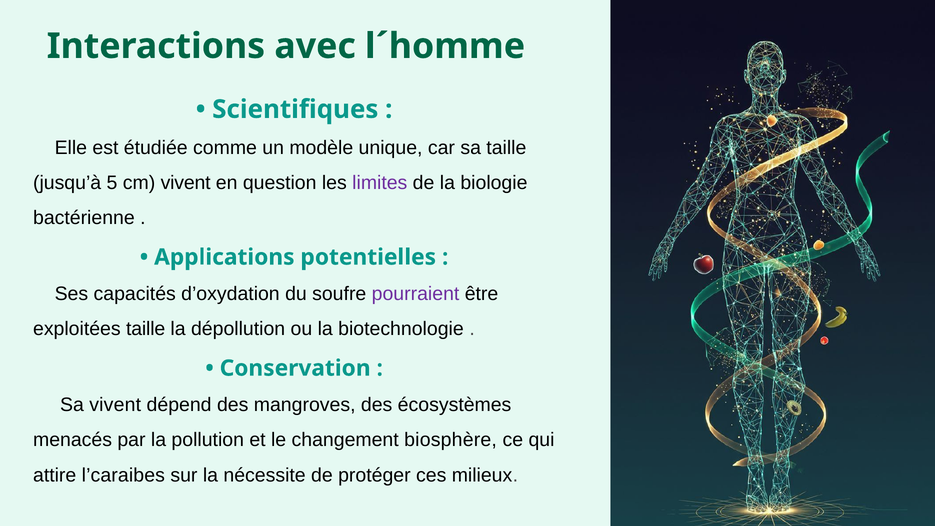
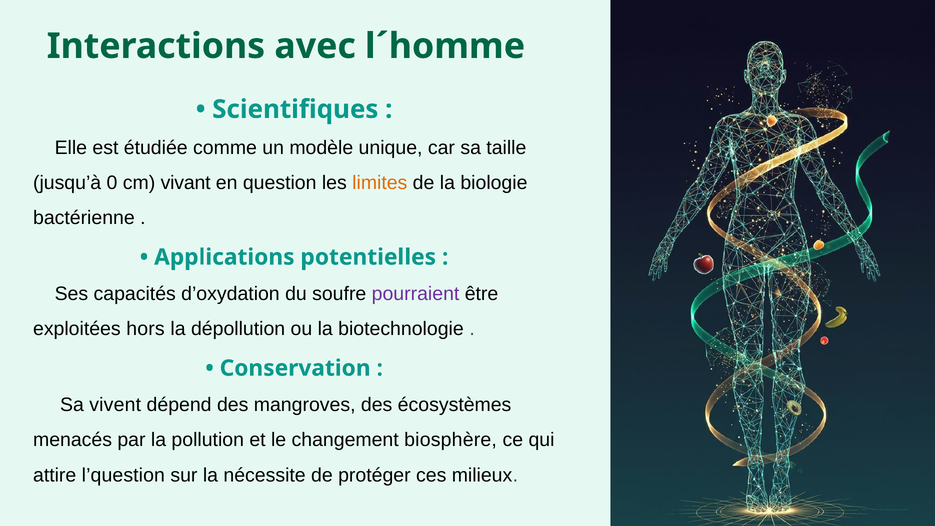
5: 5 -> 0
cm vivent: vivent -> vivant
limites colour: purple -> orange
exploitées taille: taille -> hors
l’caraibes: l’caraibes -> l’question
